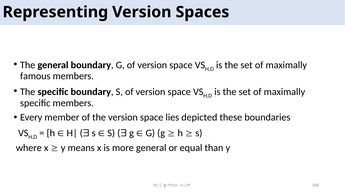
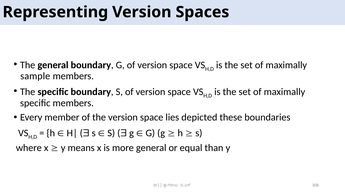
famous: famous -> sample
